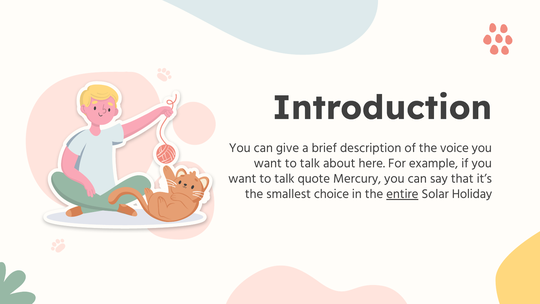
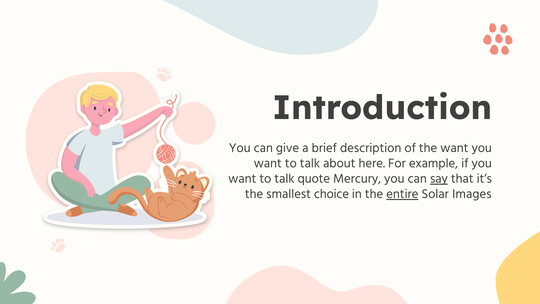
the voice: voice -> want
say underline: none -> present
Holiday: Holiday -> Images
